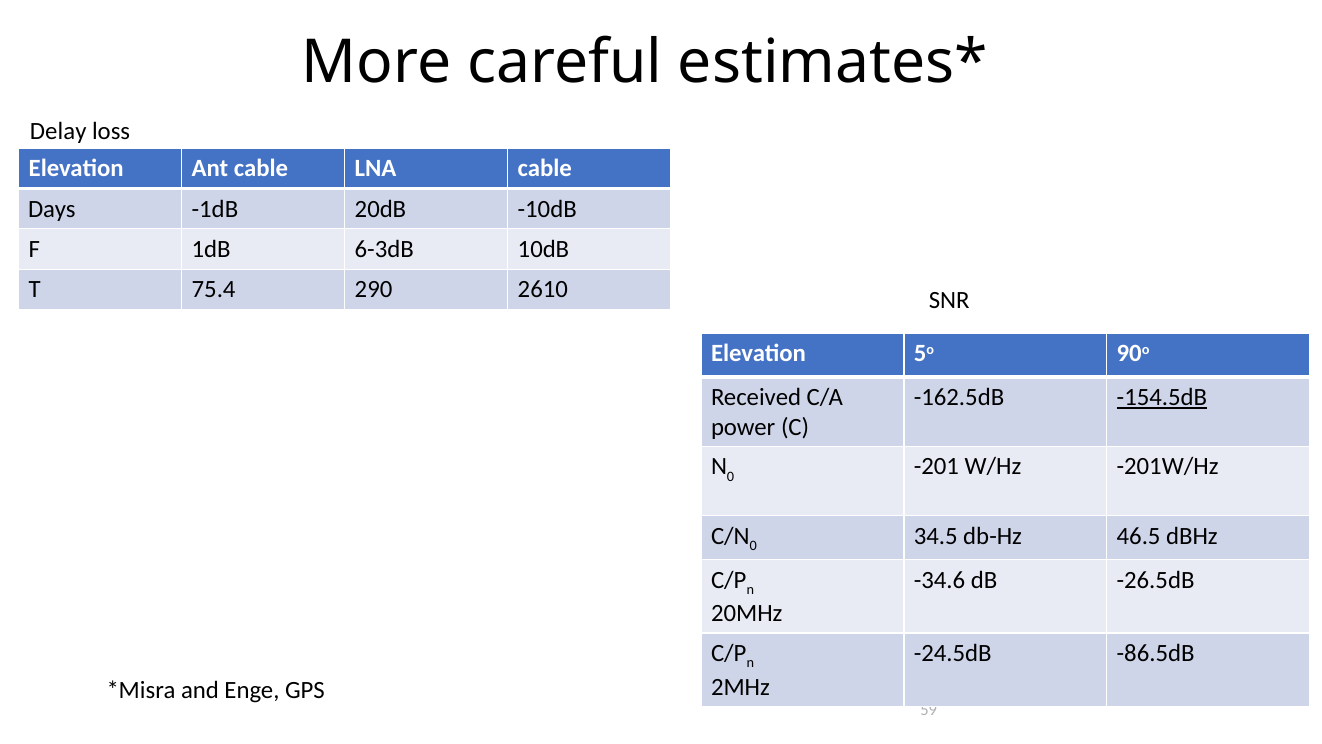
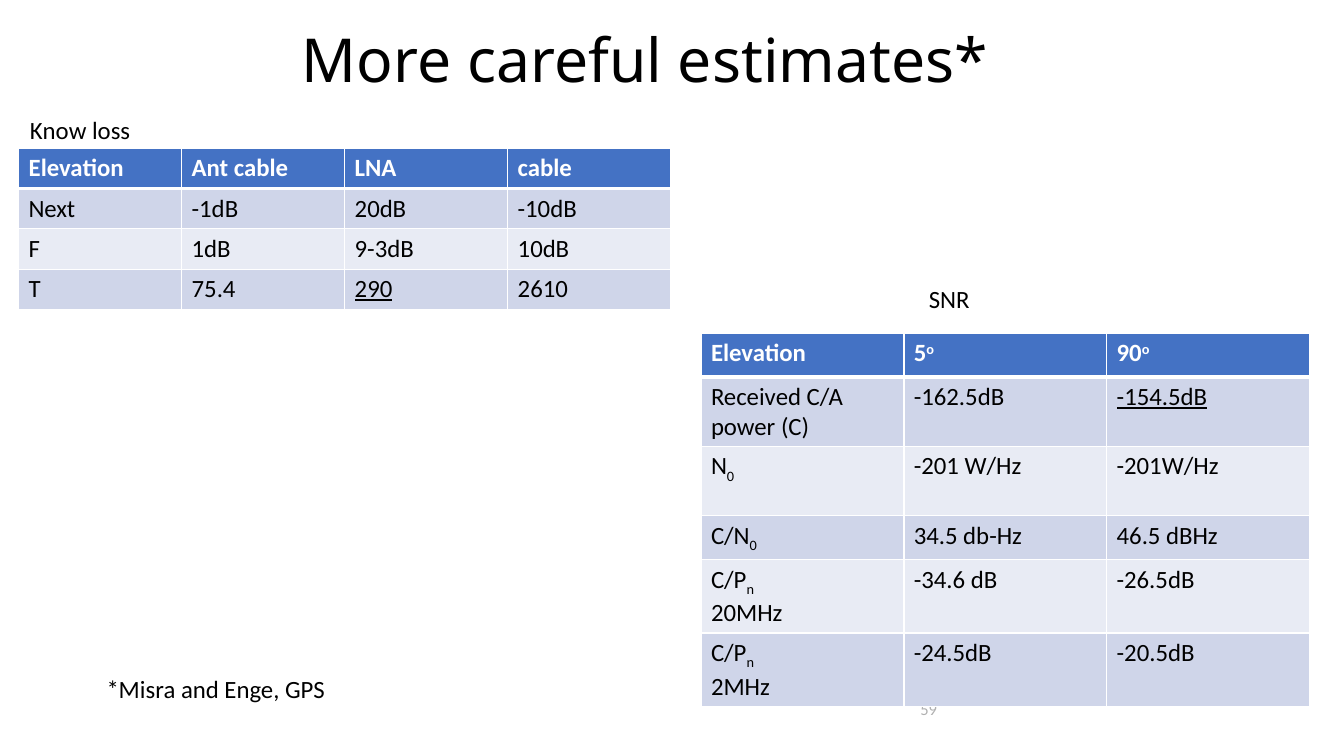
Delay: Delay -> Know
Days: Days -> Next
6-3dB: 6-3dB -> 9-3dB
290 underline: none -> present
-86.5dB: -86.5dB -> -20.5dB
